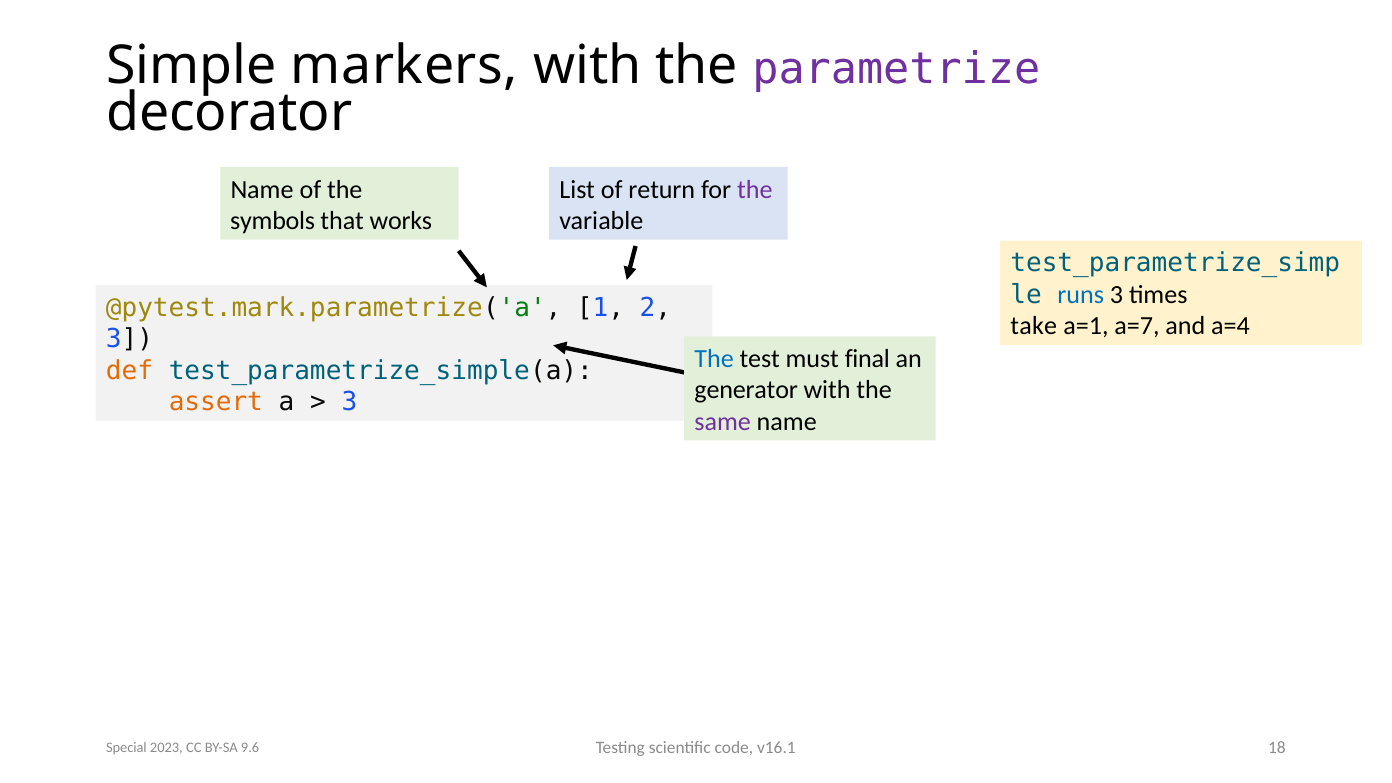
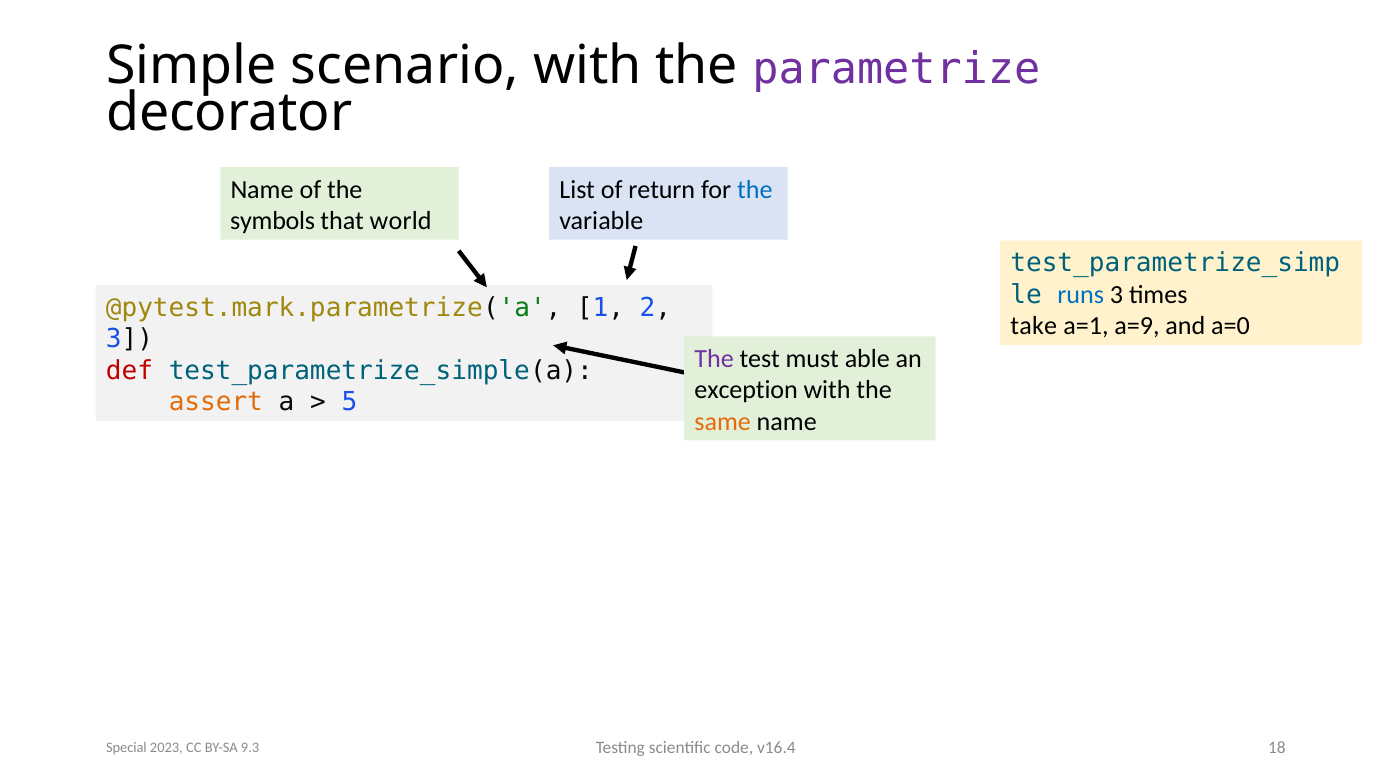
markers: markers -> scenario
the at (755, 189) colour: purple -> blue
works: works -> world
a=7: a=7 -> a=9
a=4: a=4 -> a=0
The at (714, 359) colour: blue -> purple
final: final -> able
def colour: orange -> red
generator: generator -> exception
3 at (349, 402): 3 -> 5
same colour: purple -> orange
v16.1: v16.1 -> v16.4
9.6: 9.6 -> 9.3
